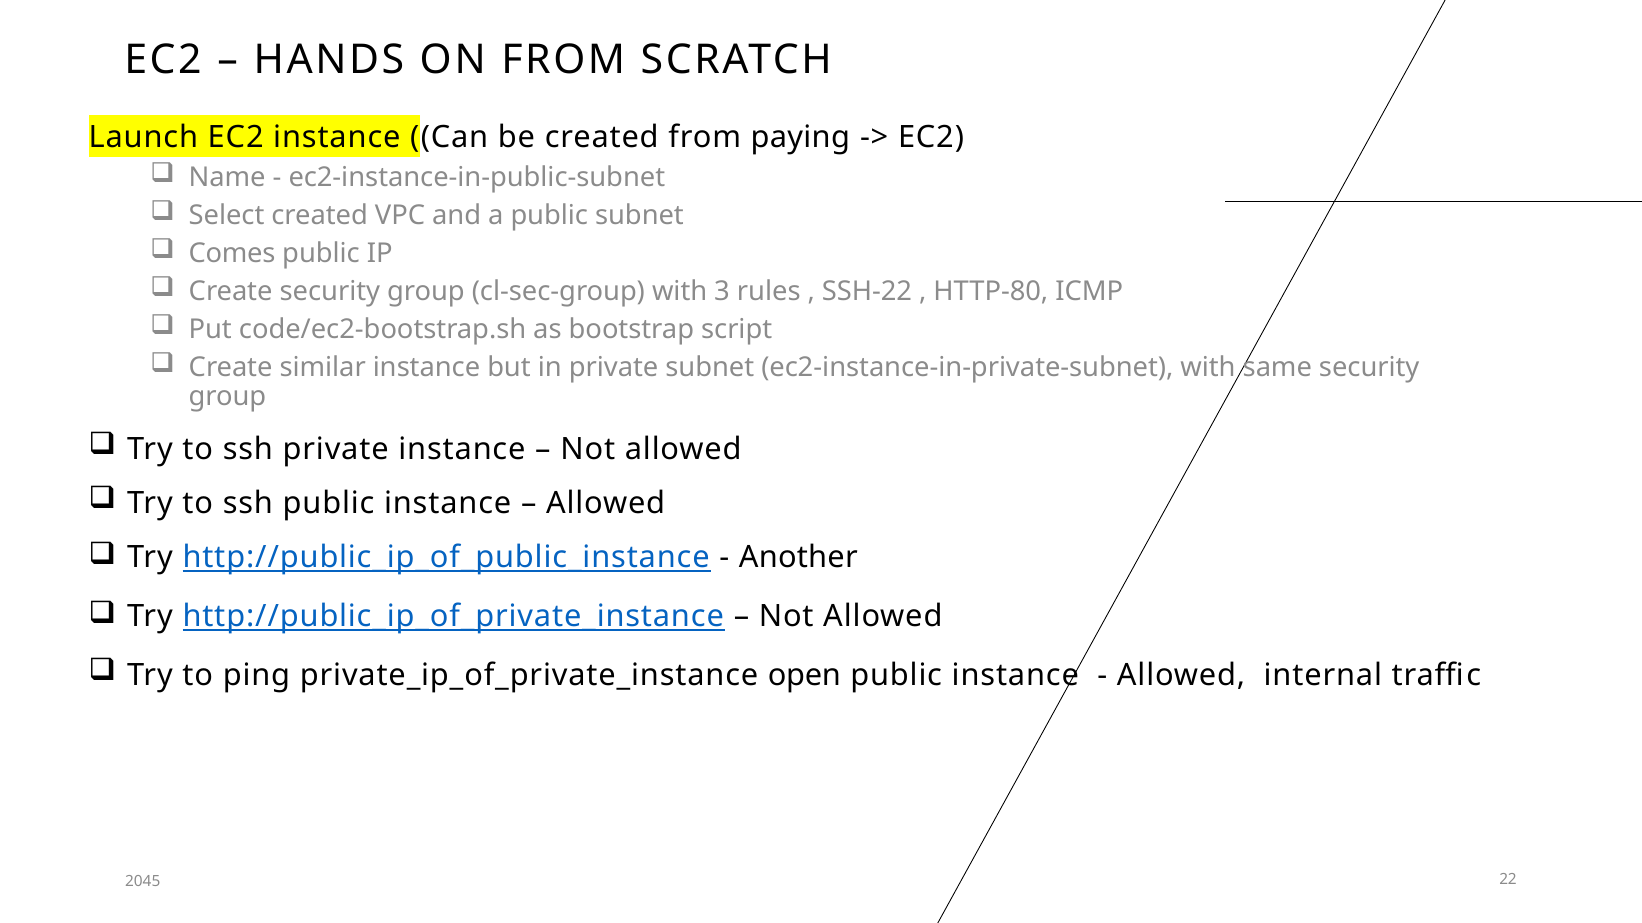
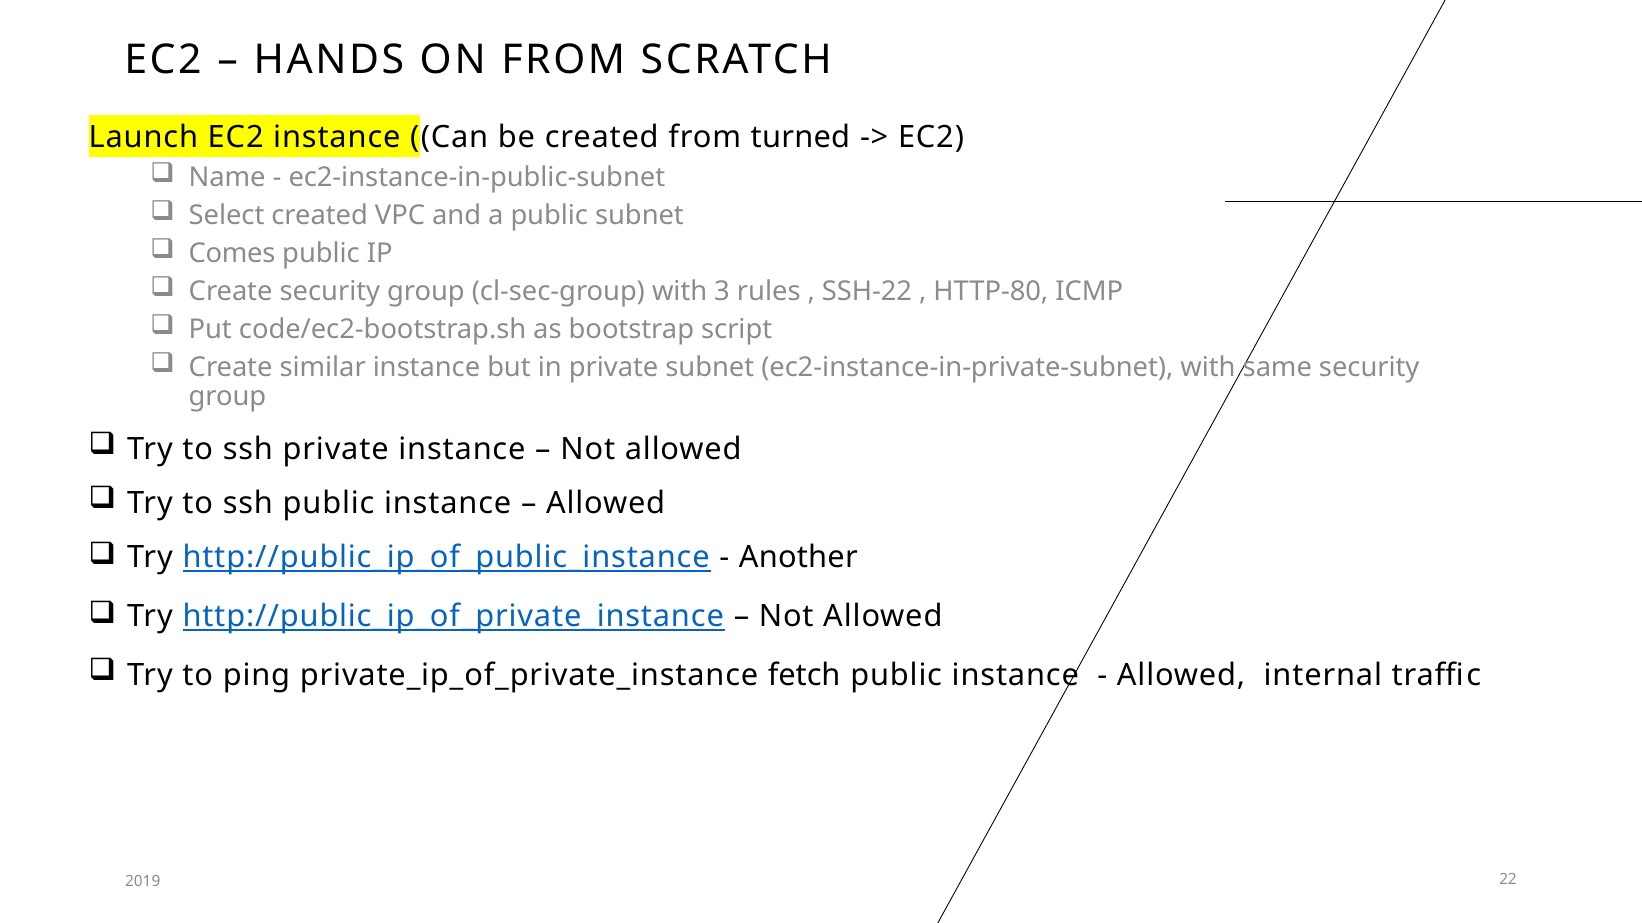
paying: paying -> turned
open: open -> fetch
2045: 2045 -> 2019
